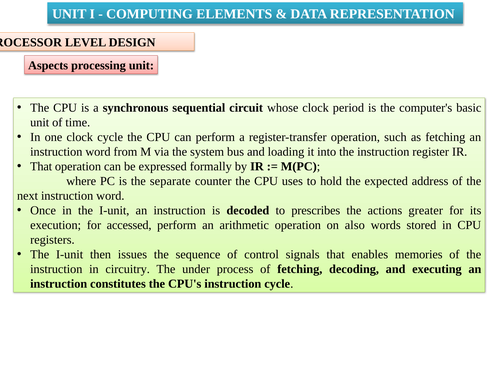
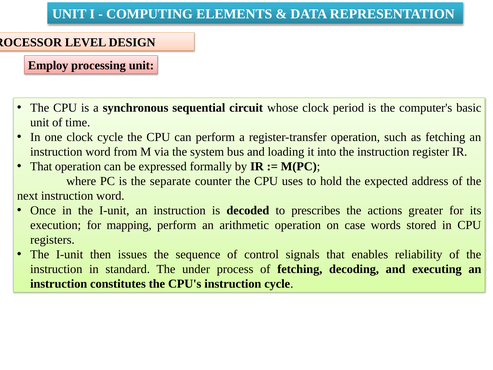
Aspects: Aspects -> Employ
accessed: accessed -> mapping
also: also -> case
memories: memories -> reliability
circuitry: circuitry -> standard
